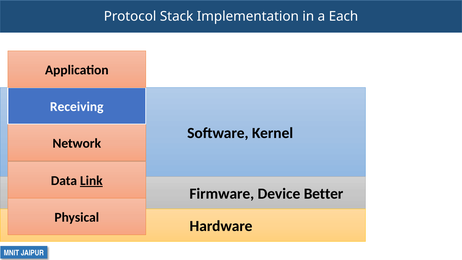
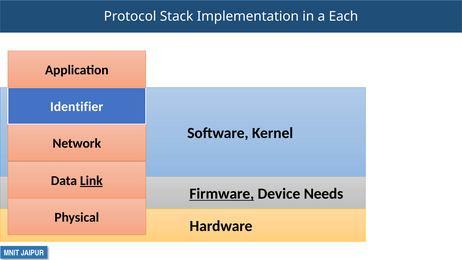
Receiving: Receiving -> Identifier
Firmware underline: none -> present
Better: Better -> Needs
